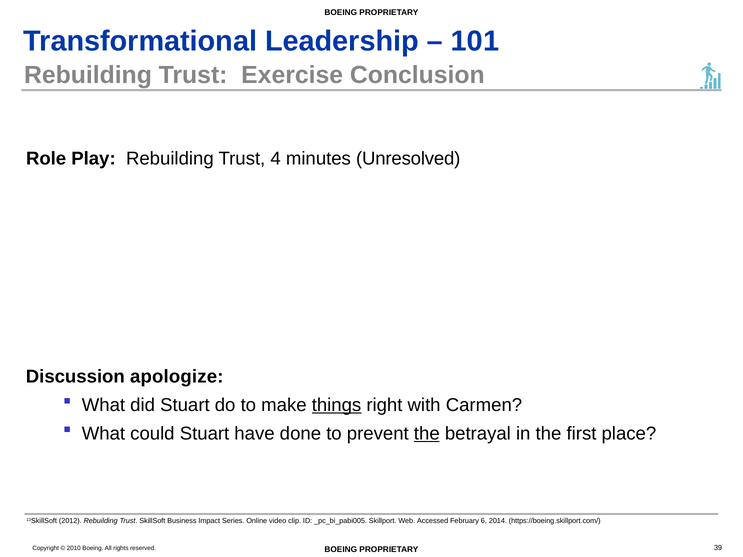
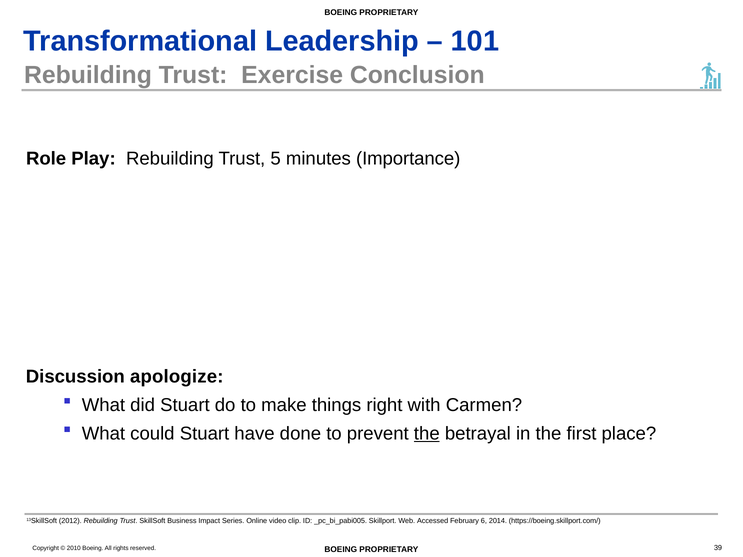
4: 4 -> 5
Unresolved: Unresolved -> Importance
things underline: present -> none
